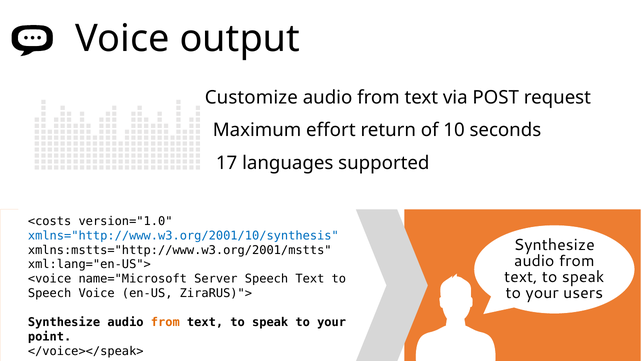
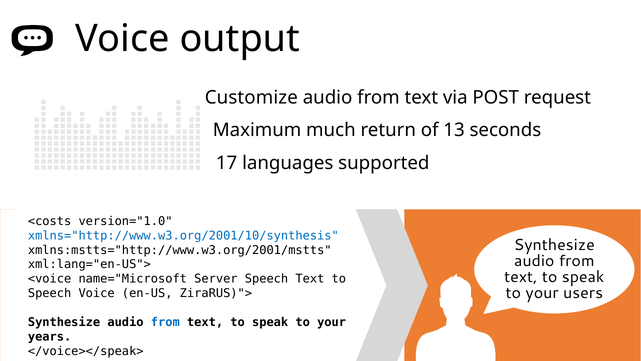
effort: effort -> much
10: 10 -> 13
from at (165, 322) colour: orange -> blue
point: point -> years
